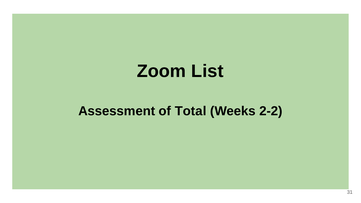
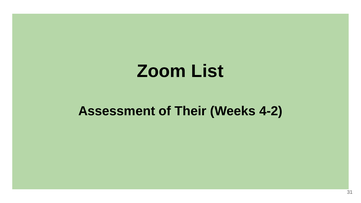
Total: Total -> Their
2-2: 2-2 -> 4-2
